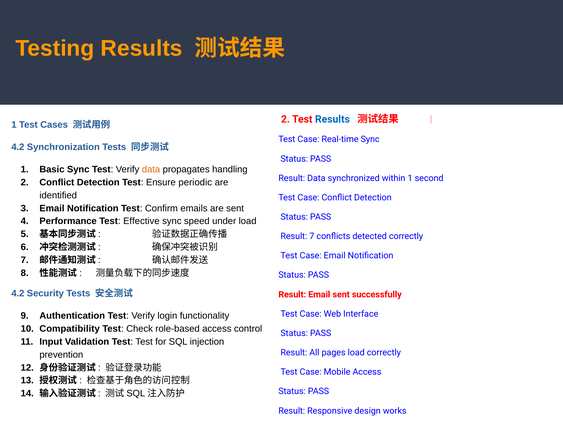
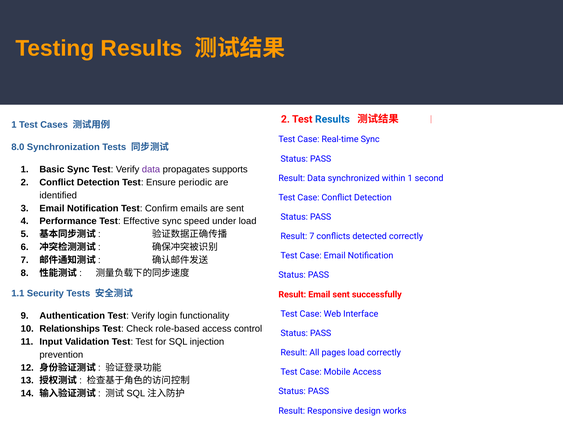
4.2 at (18, 147): 4.2 -> 8.0
data at (151, 170) colour: orange -> purple
handling: handling -> supports
4.2 at (18, 294): 4.2 -> 1.1
Compatibility: Compatibility -> Relationships
